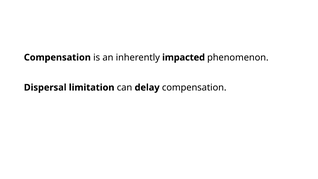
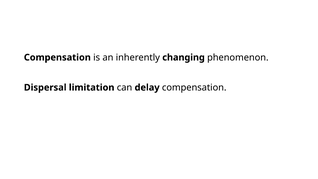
impacted: impacted -> changing
